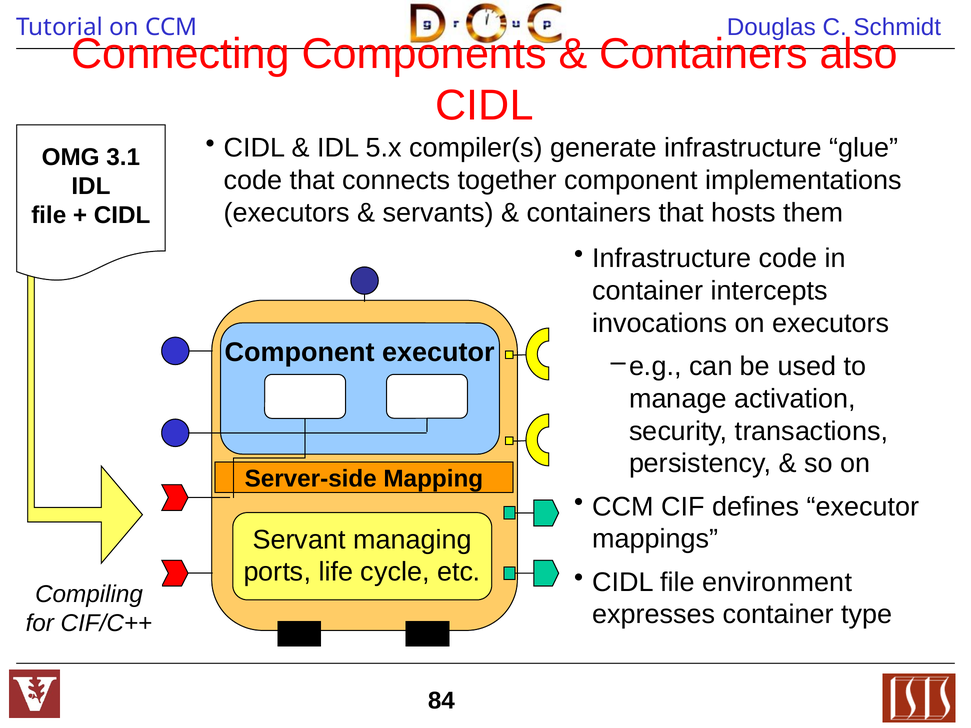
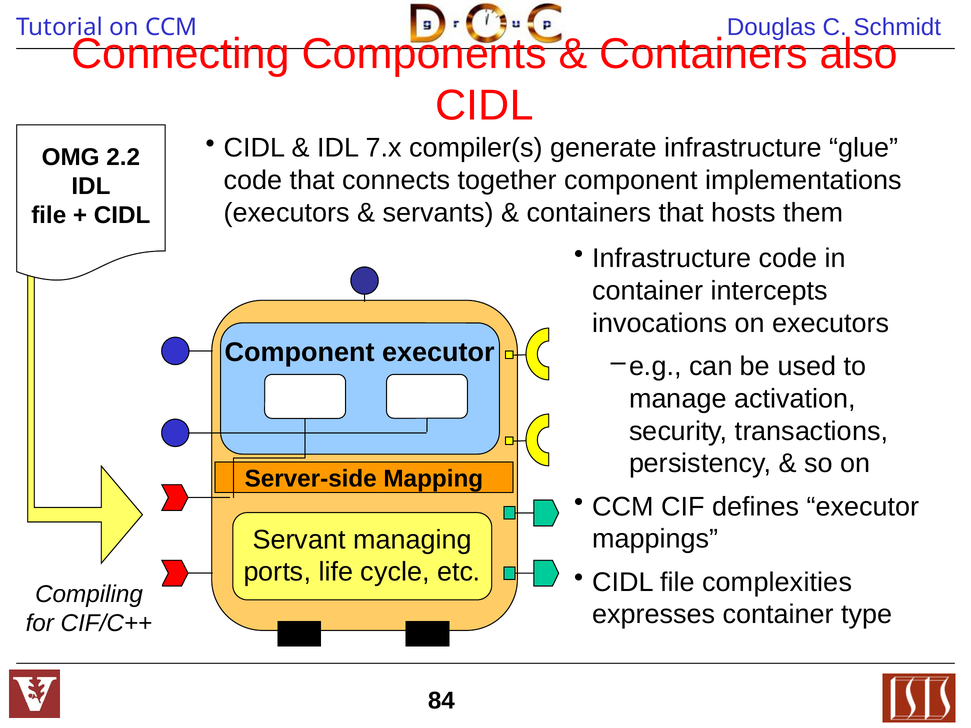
5.x: 5.x -> 7.x
3.1: 3.1 -> 2.2
environment: environment -> complexities
